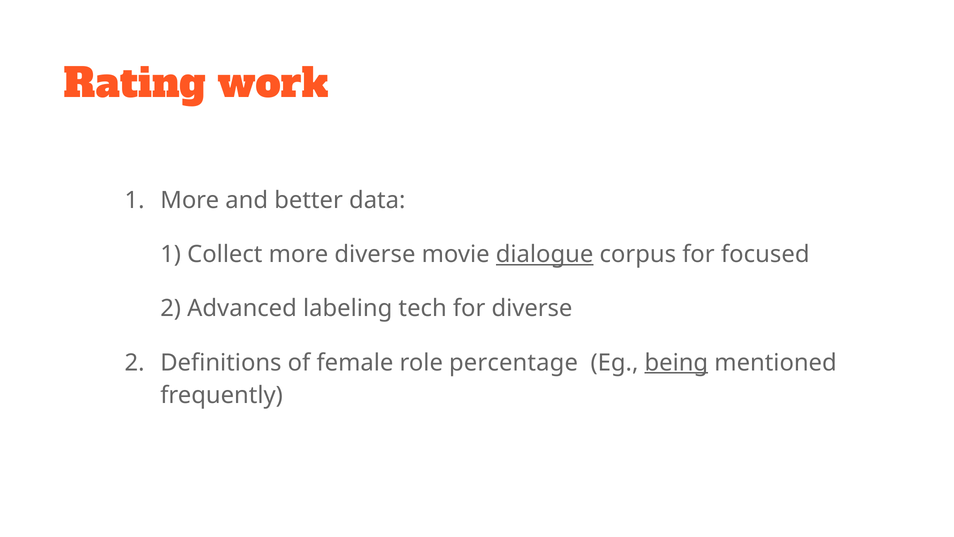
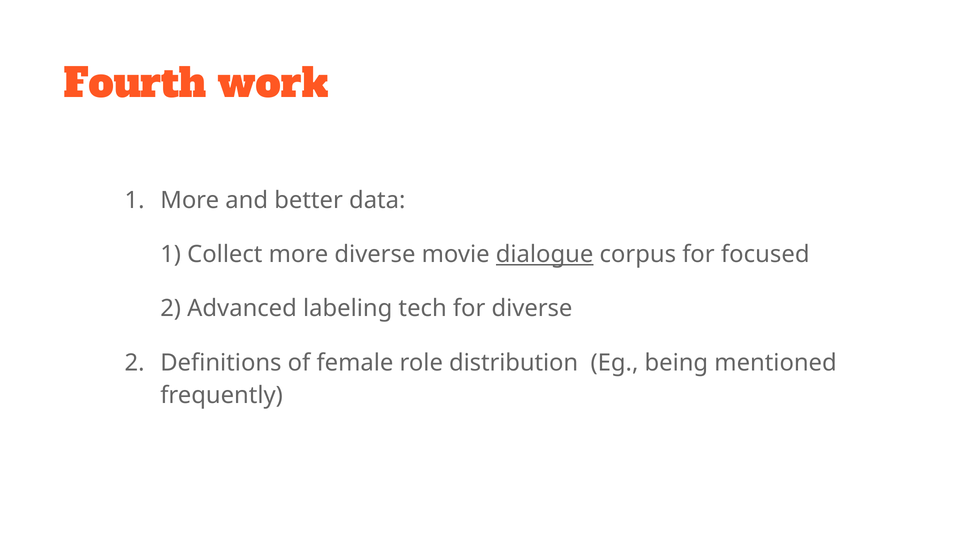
Rating: Rating -> Fourth
percentage: percentage -> distribution
being underline: present -> none
